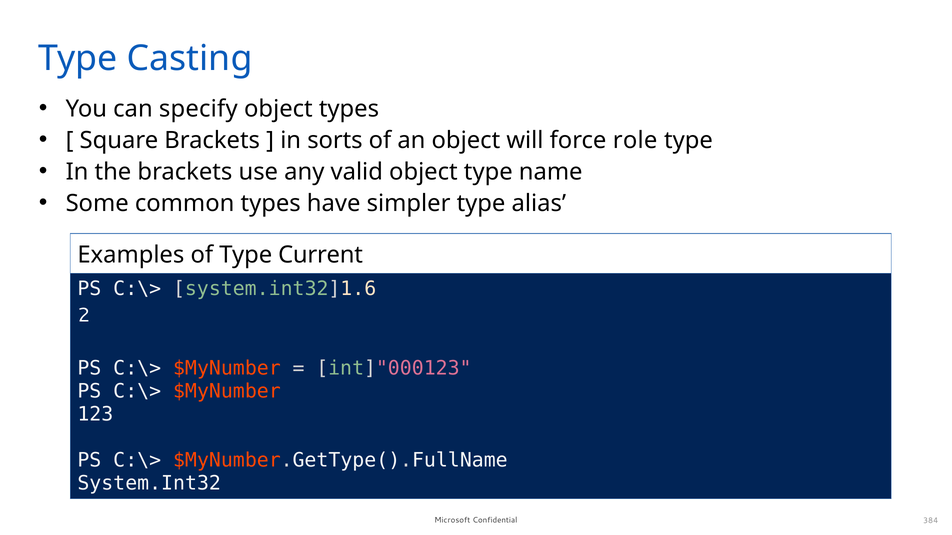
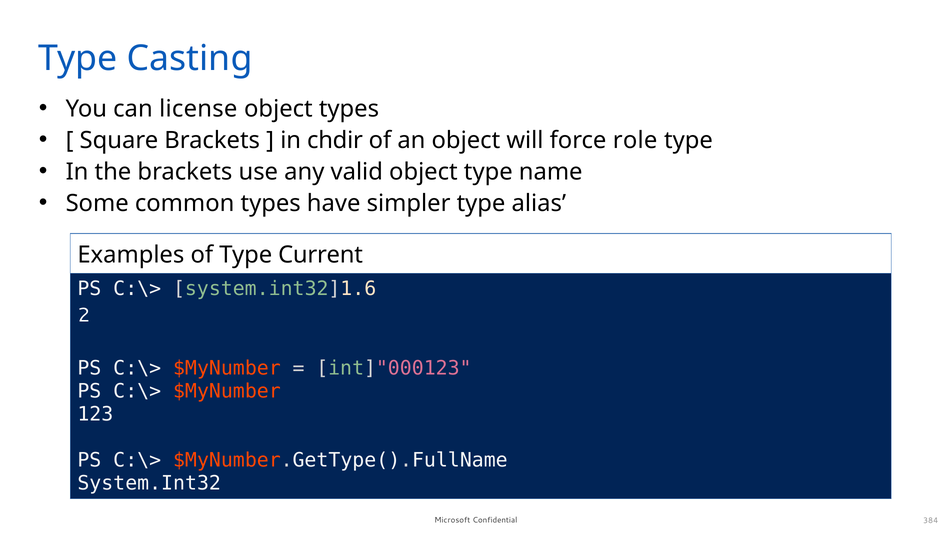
specify: specify -> license
sorts: sorts -> chdir
